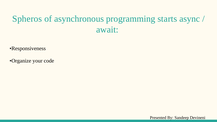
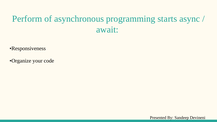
Spheros: Spheros -> Perform
